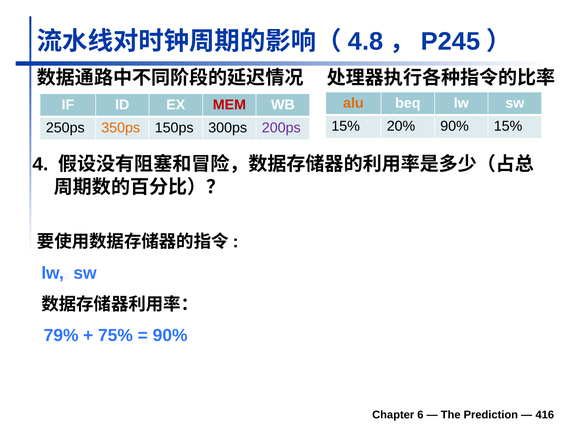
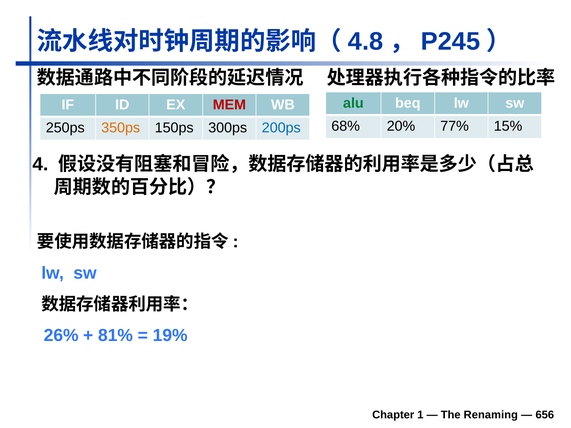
alu colour: orange -> green
15% at (346, 126): 15% -> 68%
20% 90%: 90% -> 77%
200ps colour: purple -> blue
79%: 79% -> 26%
75%: 75% -> 81%
90% at (170, 336): 90% -> 19%
6: 6 -> 1
Prediction: Prediction -> Renaming
416: 416 -> 656
